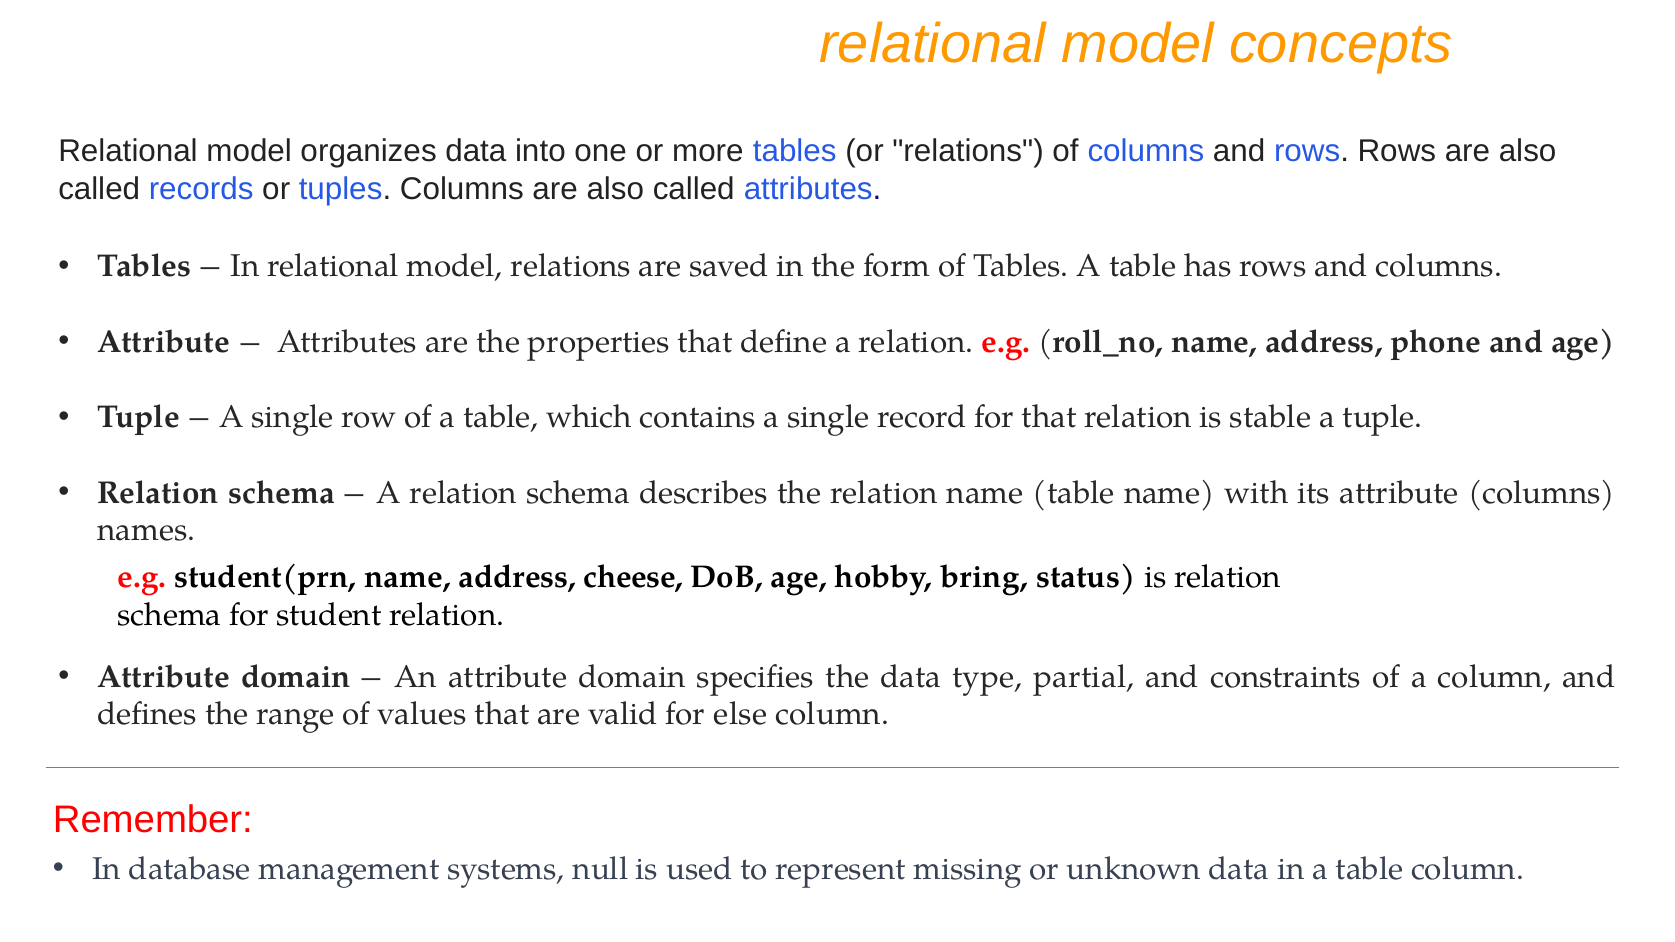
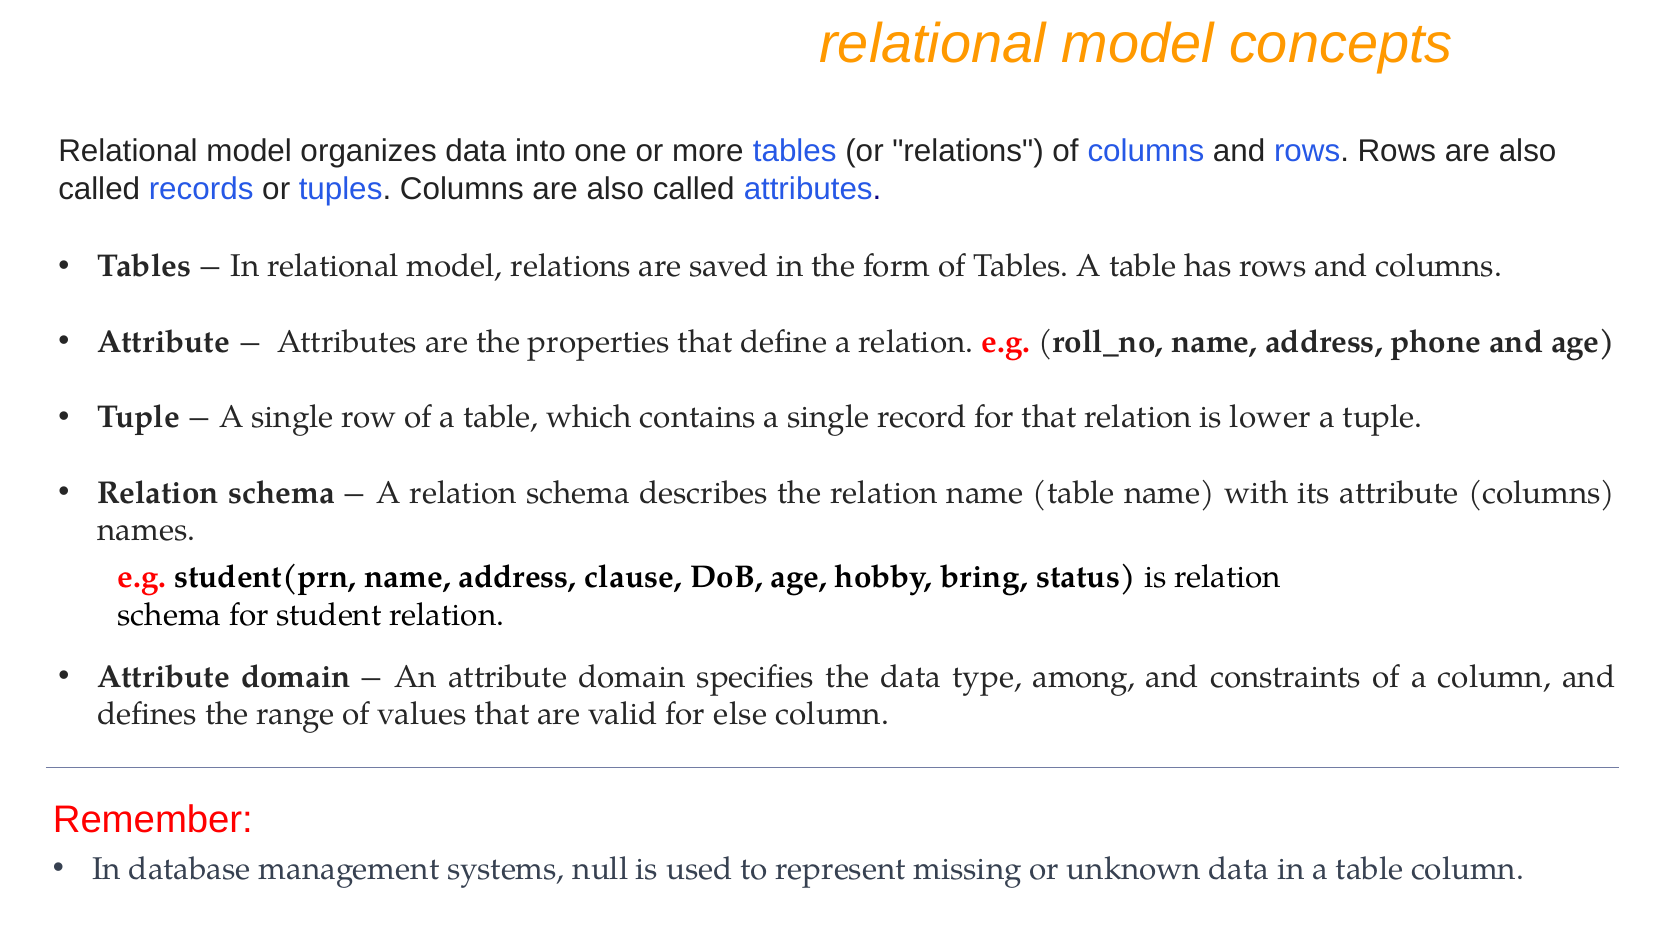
stable: stable -> lower
cheese: cheese -> clause
partial: partial -> among
